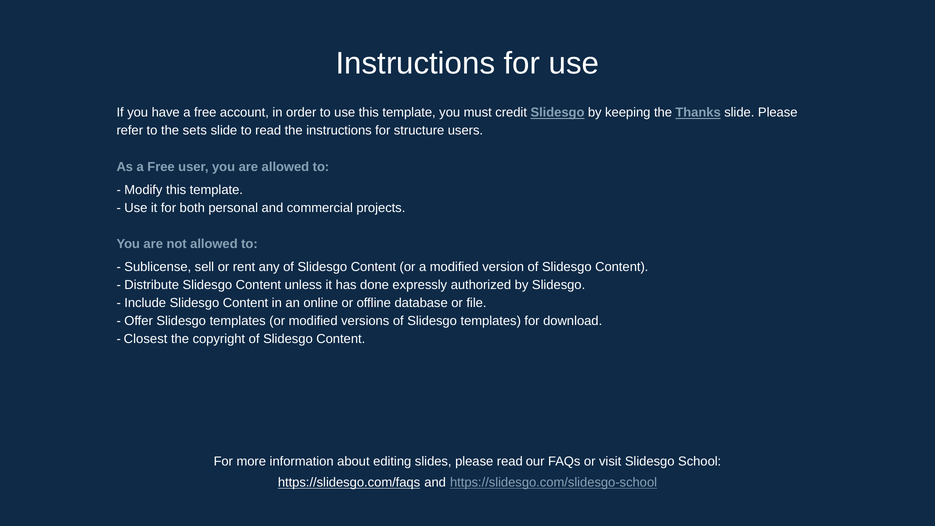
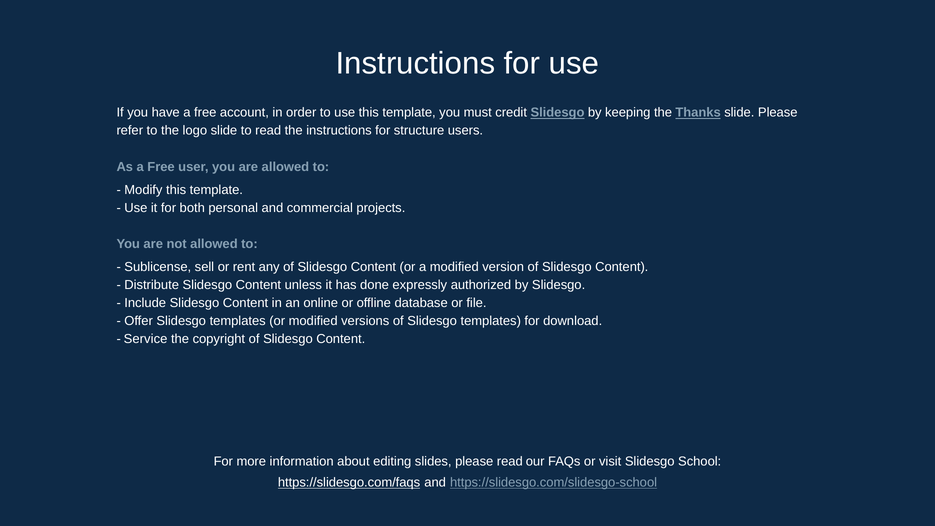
sets: sets -> logo
Closest: Closest -> Service
